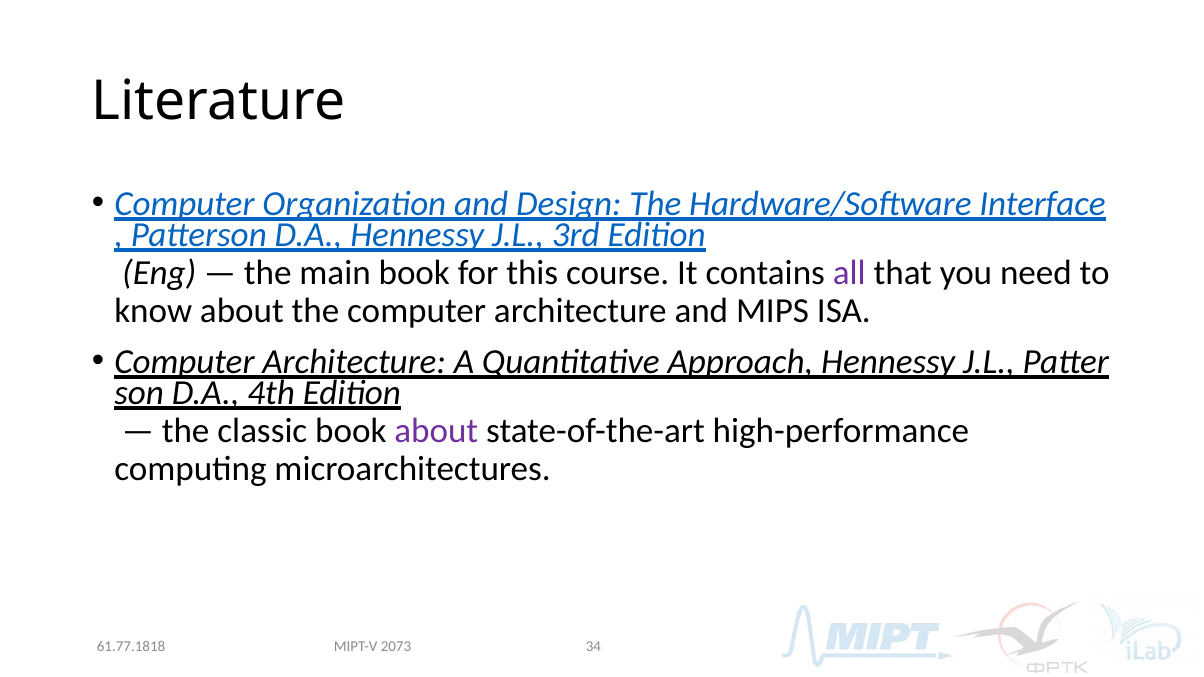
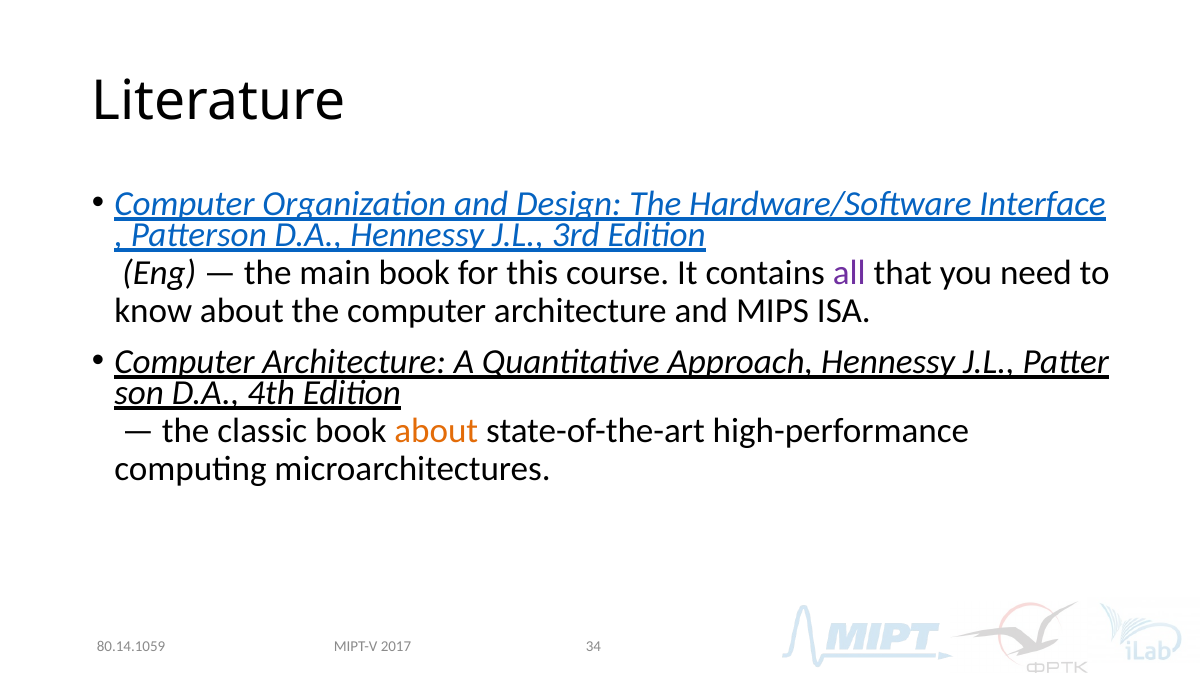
about at (436, 431) colour: purple -> orange
2073: 2073 -> 2017
61.77.1818: 61.77.1818 -> 80.14.1059
